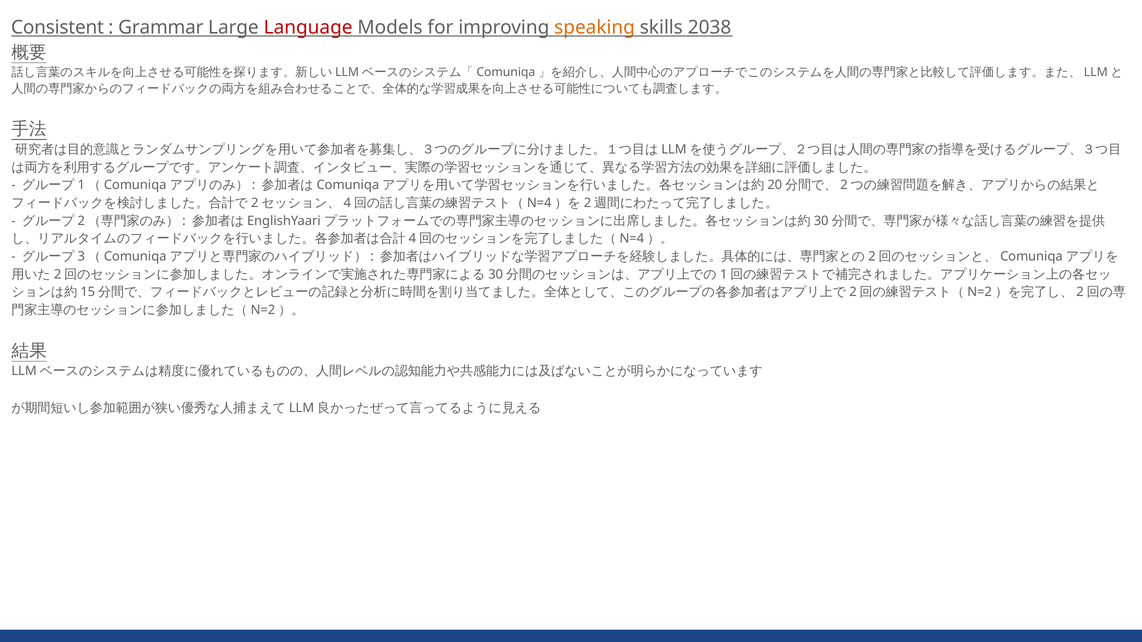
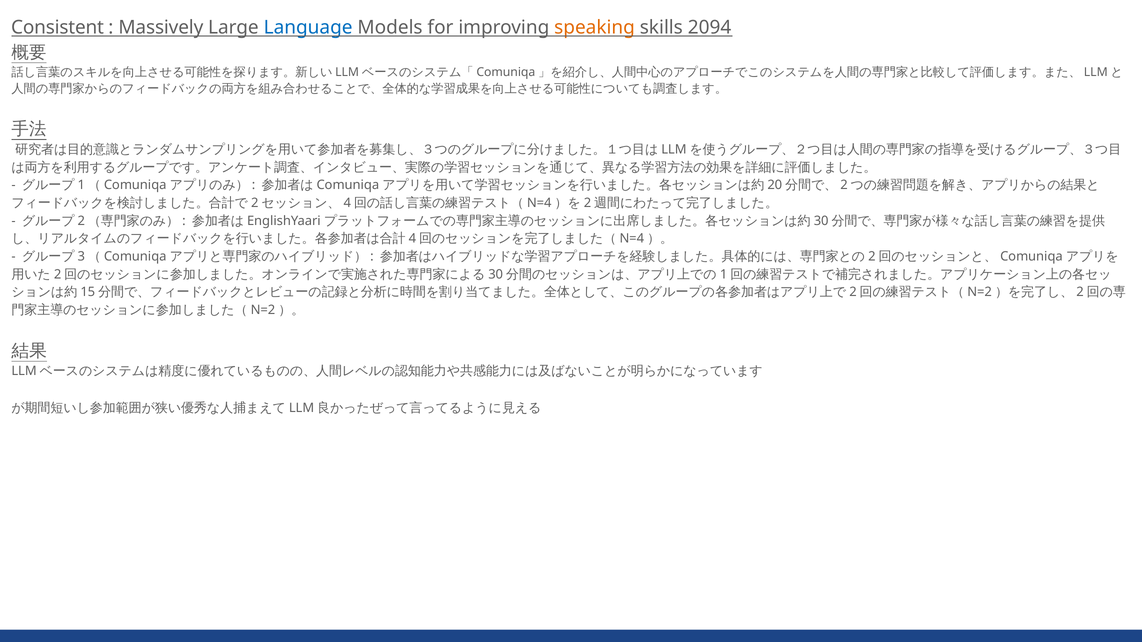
Grammar: Grammar -> Massively
Language colour: red -> blue
2038: 2038 -> 2094
